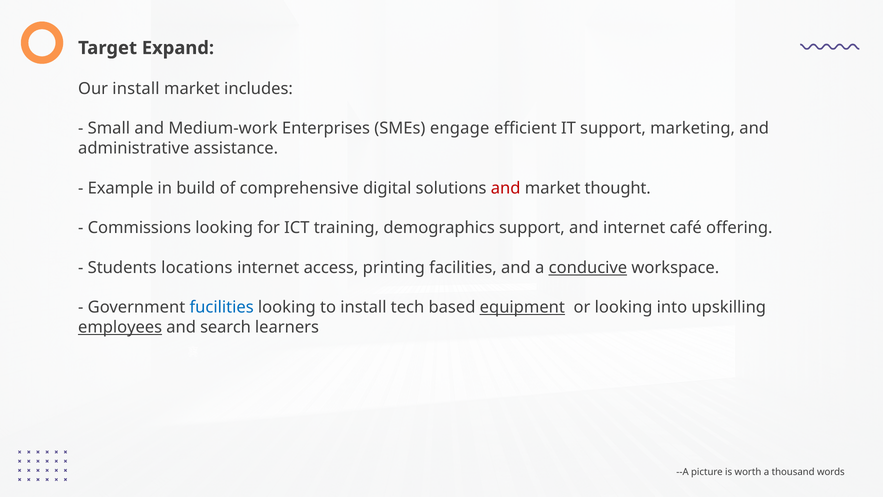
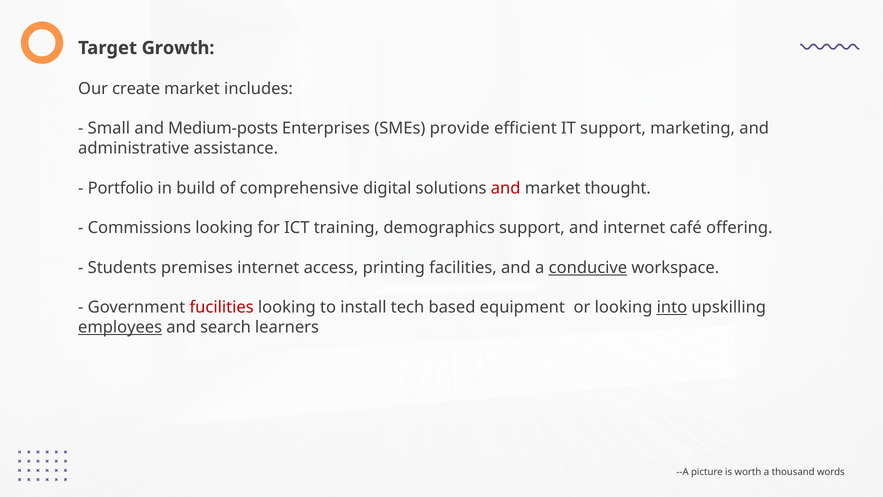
Expand: Expand -> Growth
Our install: install -> create
Medium-work: Medium-work -> Medium-posts
engage: engage -> provide
Example: Example -> Portfolio
locations: locations -> premises
fucilities colour: blue -> red
equipment underline: present -> none
into underline: none -> present
